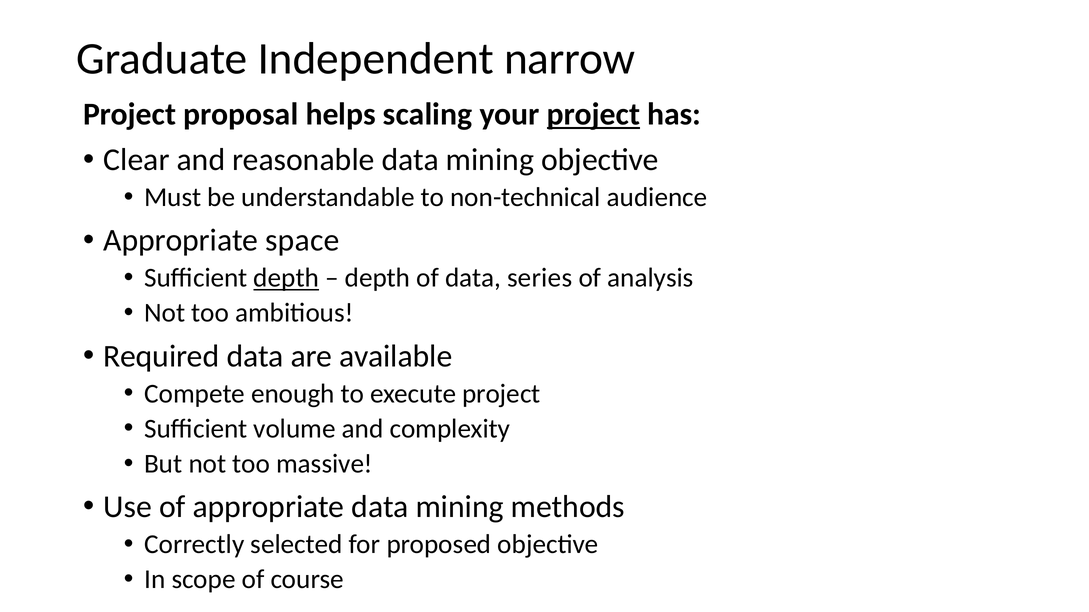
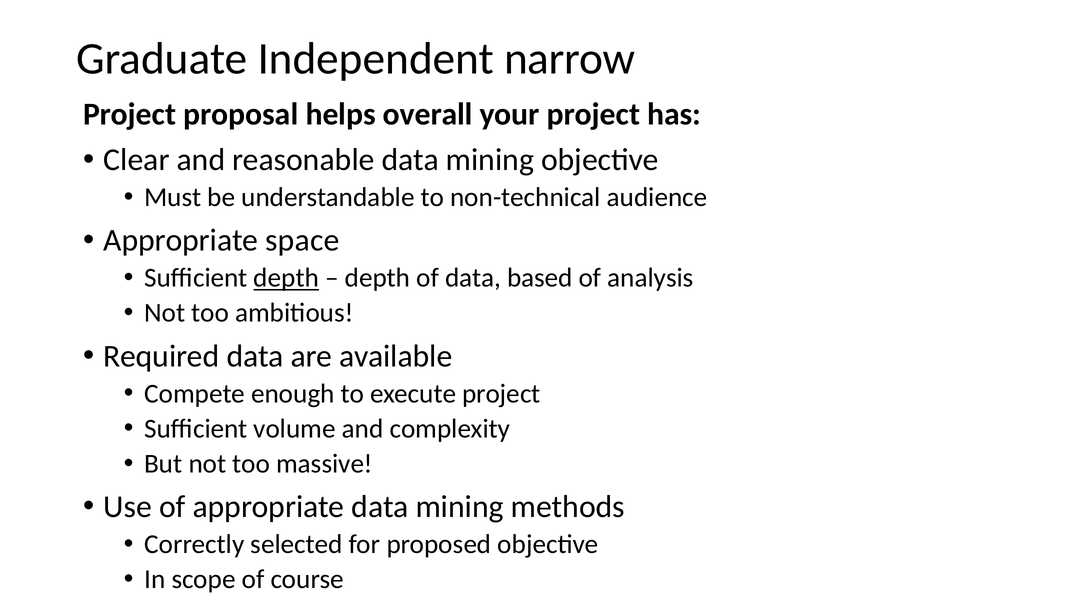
scaling: scaling -> overall
project at (593, 114) underline: present -> none
series: series -> based
